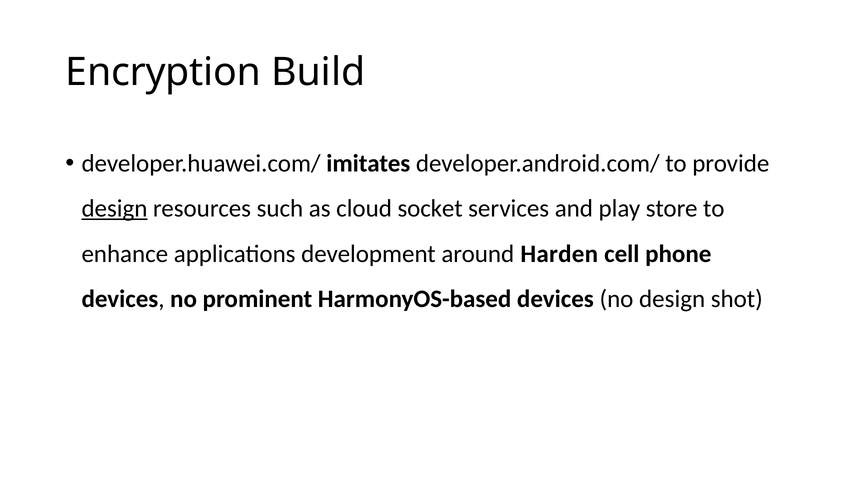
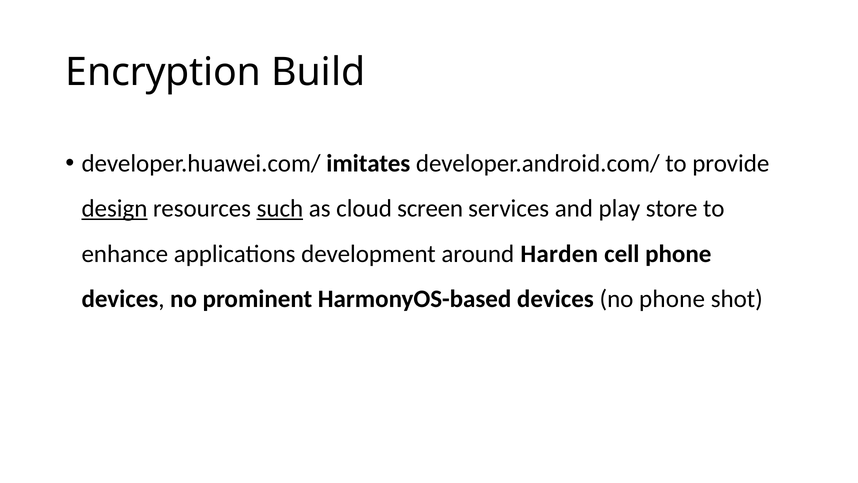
such underline: none -> present
socket: socket -> screen
no design: design -> phone
